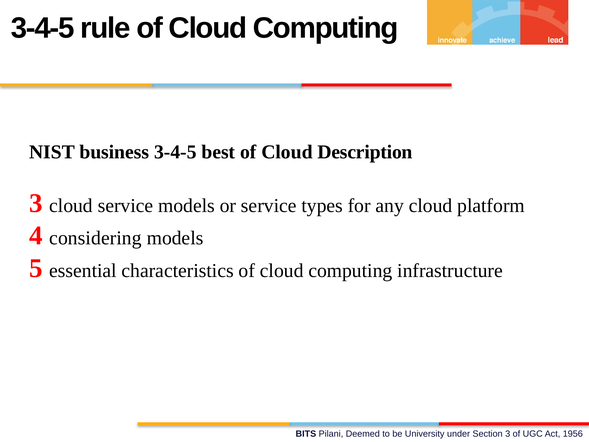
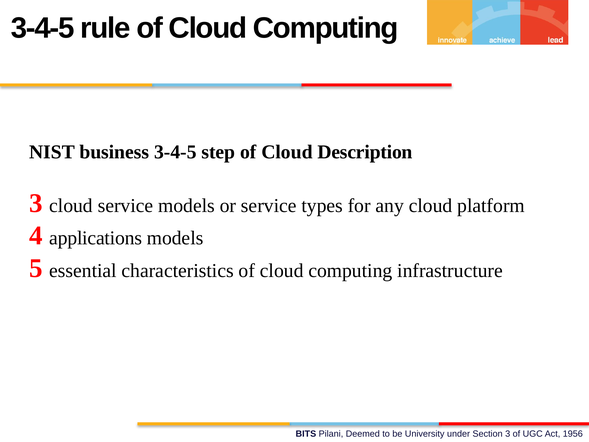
best: best -> step
considering: considering -> applications
